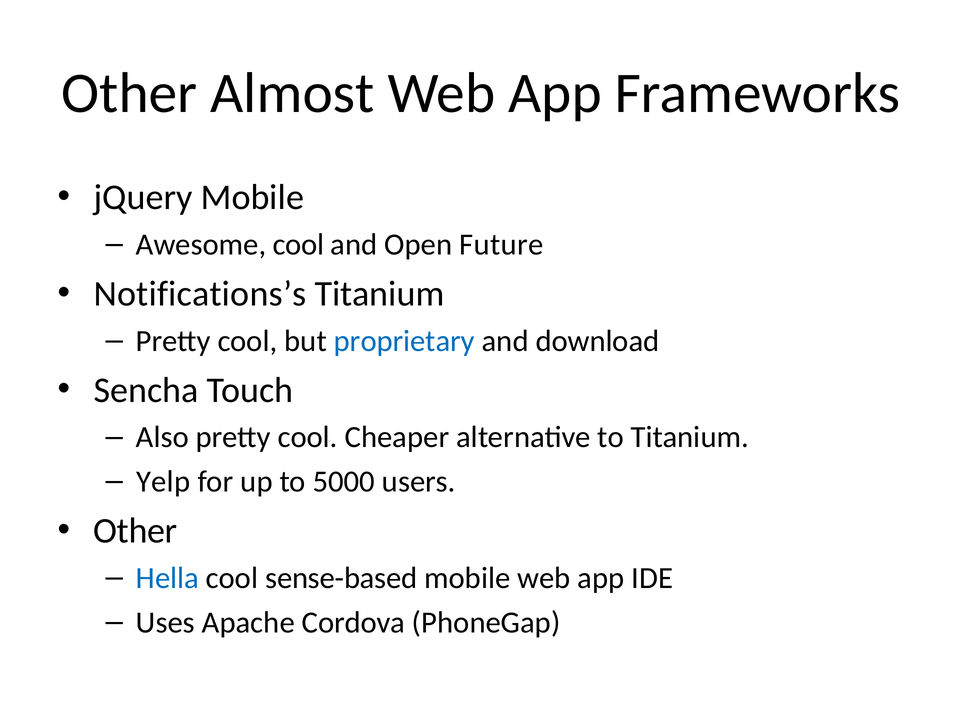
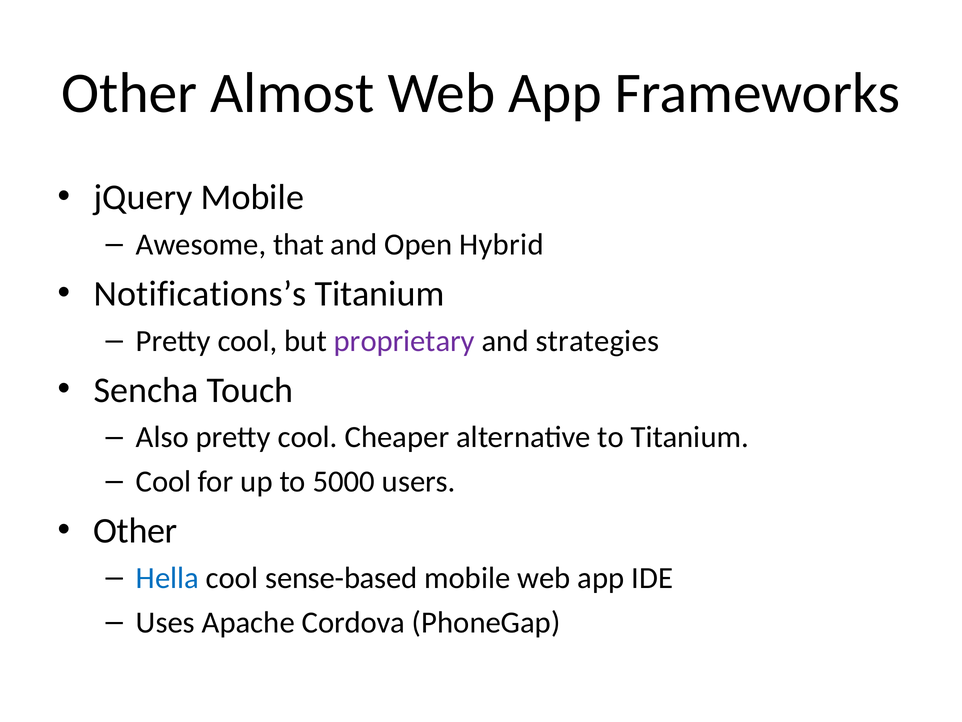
Awesome cool: cool -> that
Future: Future -> Hybrid
proprietary colour: blue -> purple
download: download -> strategies
Yelp at (163, 481): Yelp -> Cool
